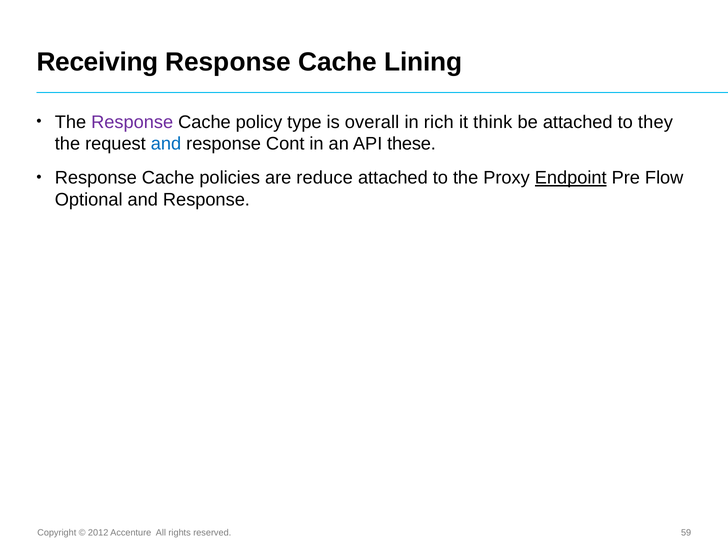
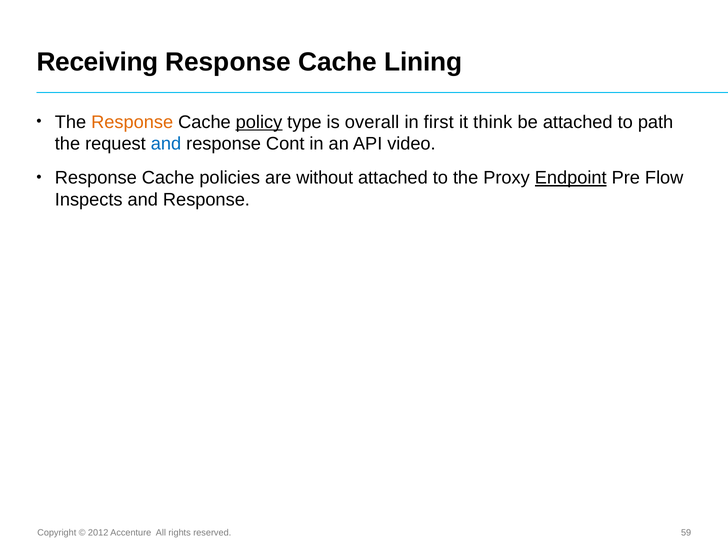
Response at (132, 122) colour: purple -> orange
policy underline: none -> present
rich: rich -> first
they: they -> path
these: these -> video
reduce: reduce -> without
Optional: Optional -> Inspects
